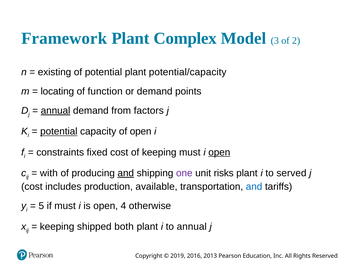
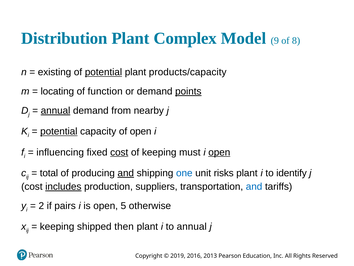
Framework: Framework -> Distribution
3: 3 -> 9
2: 2 -> 8
potential at (103, 72) underline: none -> present
potential/capacity: potential/capacity -> products/capacity
points underline: none -> present
factors: factors -> nearby
constraints: constraints -> influencing
cost at (119, 152) underline: none -> present
with: with -> total
one colour: purple -> blue
served: served -> identify
includes underline: none -> present
available: available -> suppliers
5: 5 -> 2
if must: must -> pairs
4: 4 -> 5
both: both -> then
